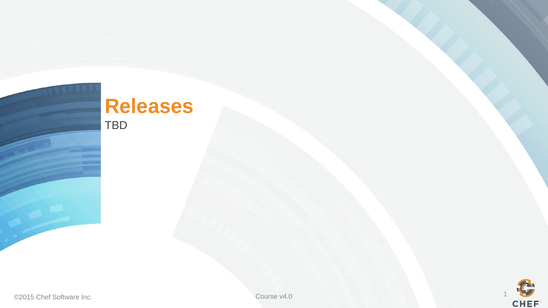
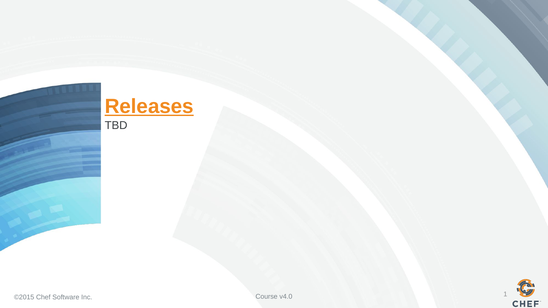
Releases underline: none -> present
